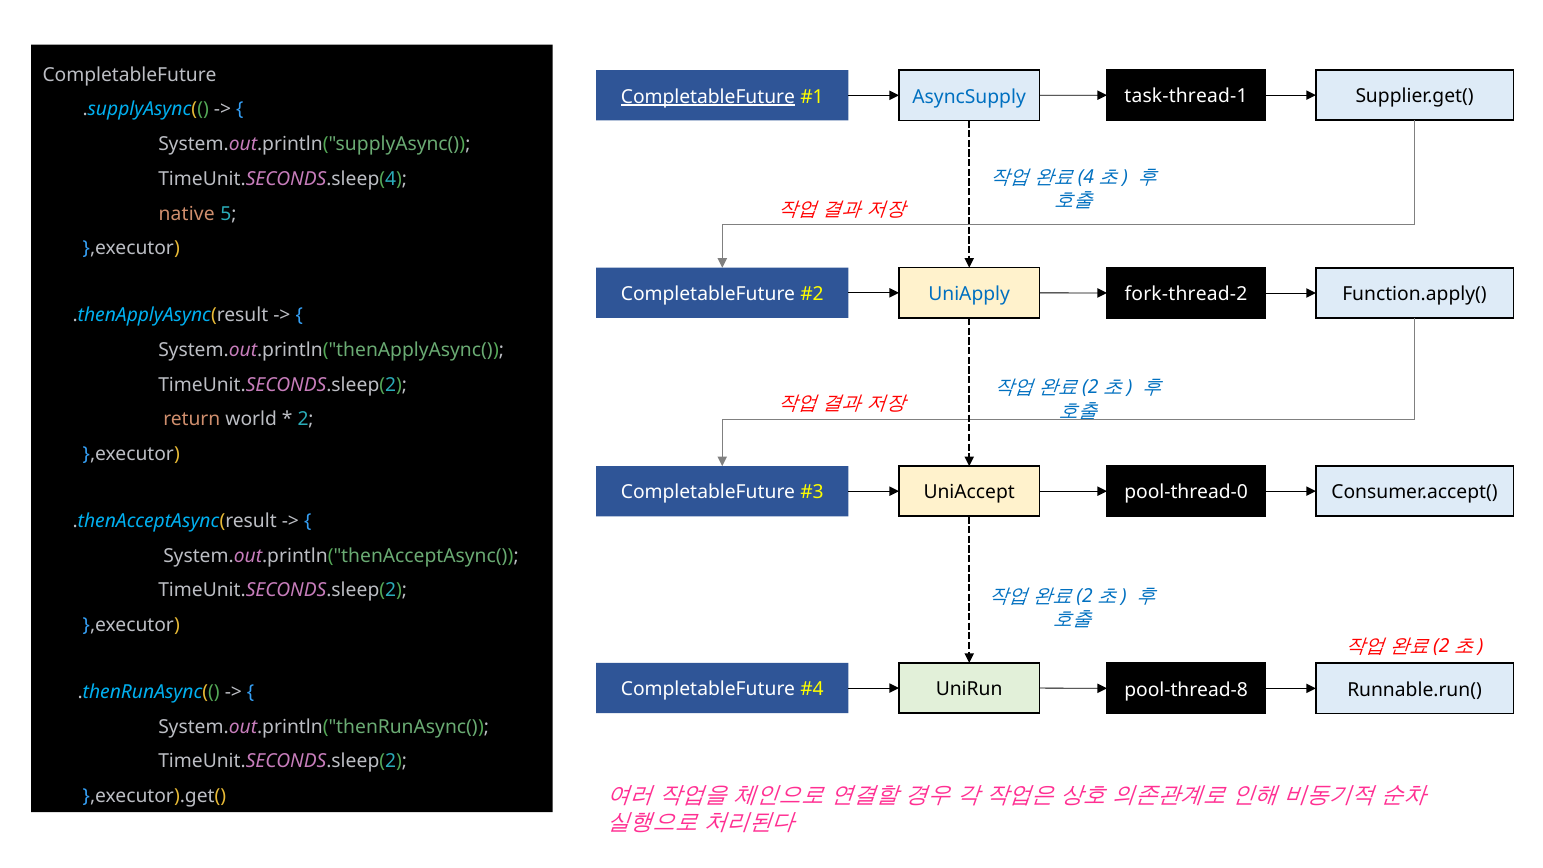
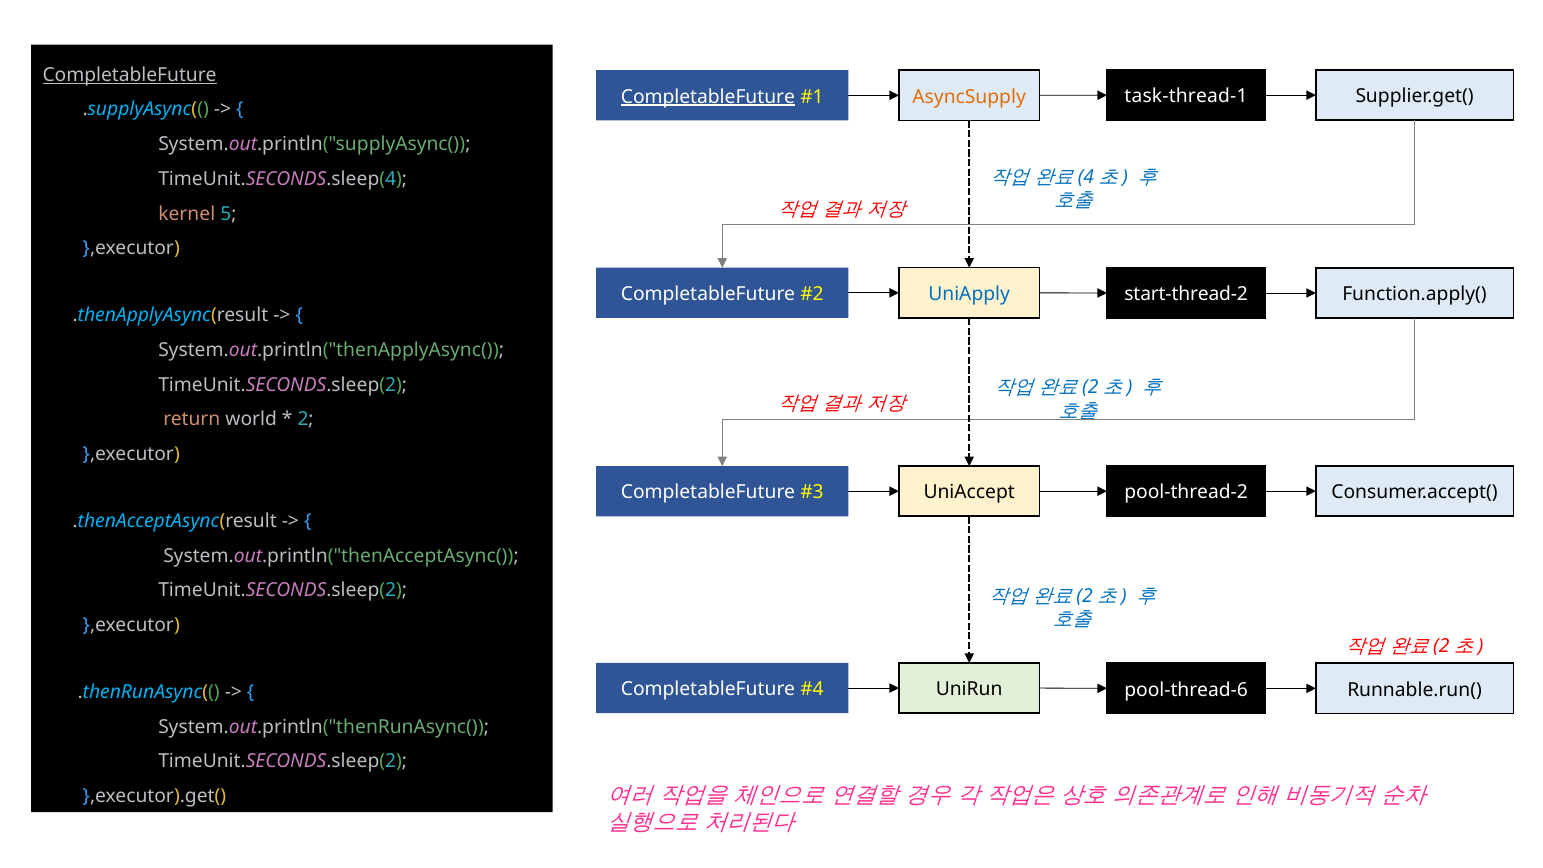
CompletableFuture at (130, 75) underline: none -> present
AsyncSupply colour: blue -> orange
native: native -> kernel
fork-thread-2: fork-thread-2 -> start-thread-2
pool-thread-0: pool-thread-0 -> pool-thread-2
pool-thread-8: pool-thread-8 -> pool-thread-6
